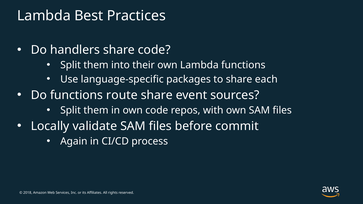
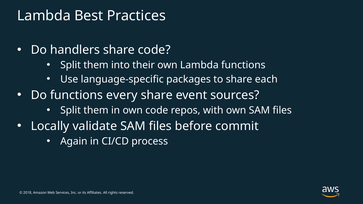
route: route -> every
